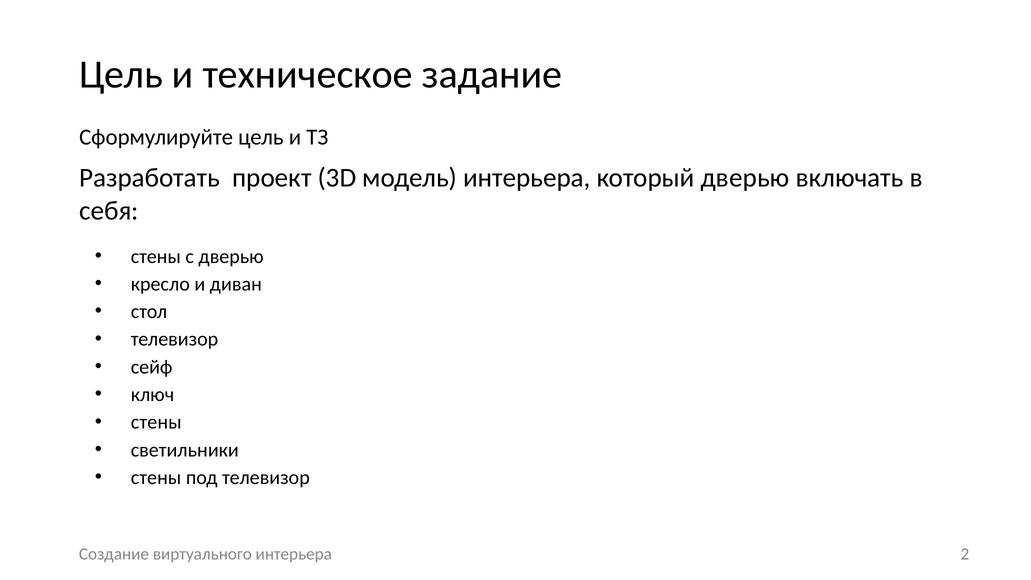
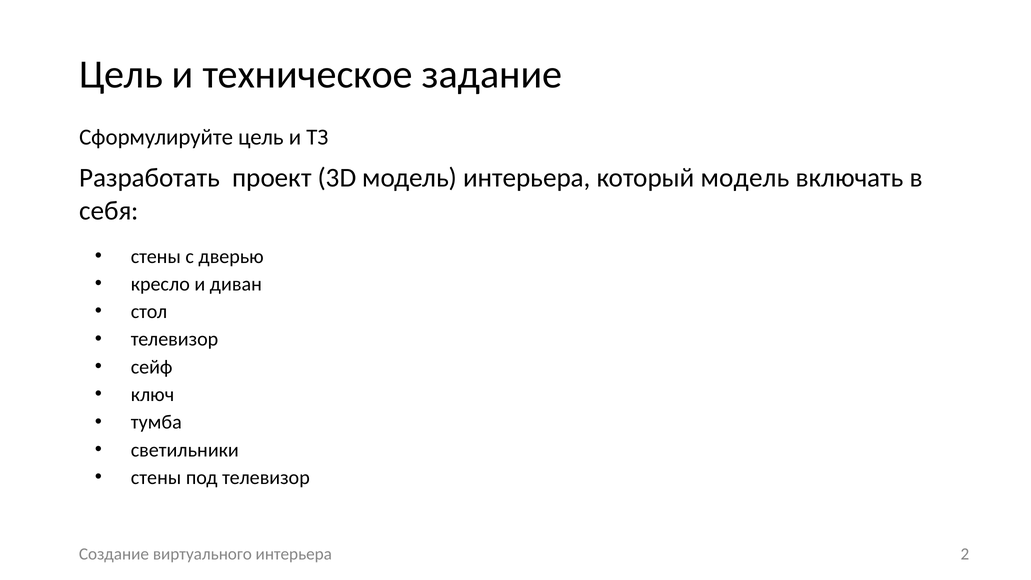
который дверью: дверью -> модель
стены at (156, 422): стены -> тумба
